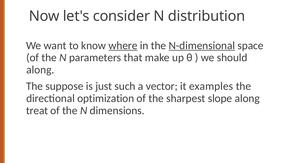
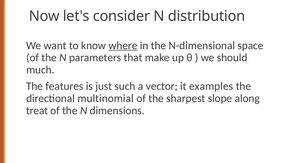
N-dimensional underline: present -> none
along at (40, 70): along -> much
suppose: suppose -> features
optimization: optimization -> multinomial
